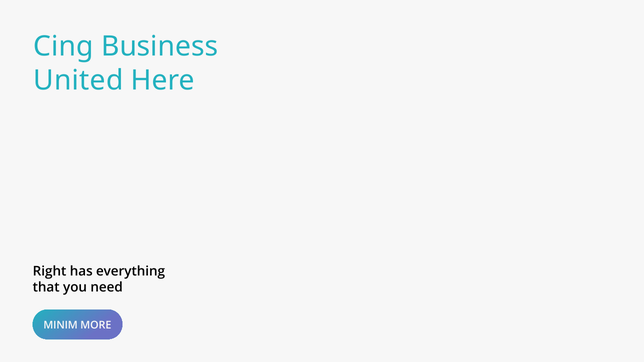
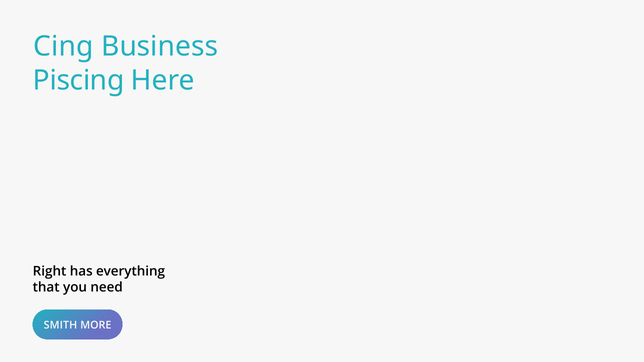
United: United -> Piscing
MINIM: MINIM -> SMITH
